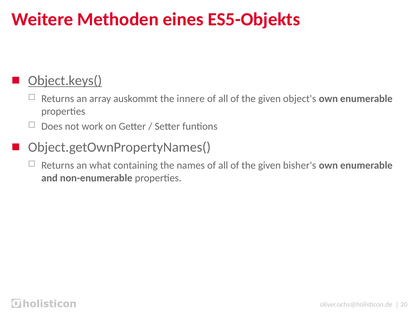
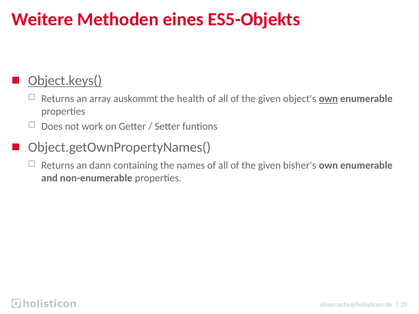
innere: innere -> health
own at (328, 99) underline: none -> present
what: what -> dann
